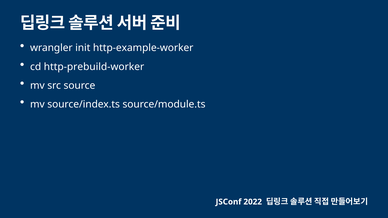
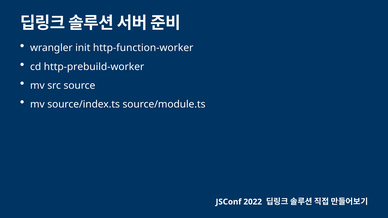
http-example-worker: http-example-worker -> http-function-worker
